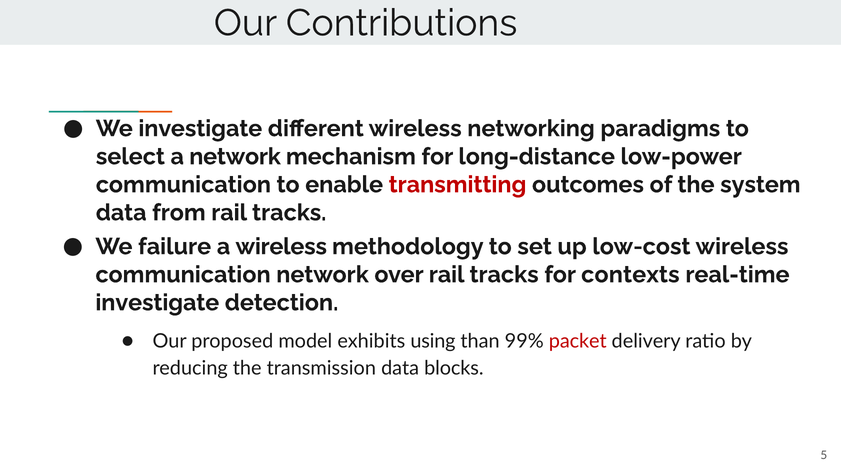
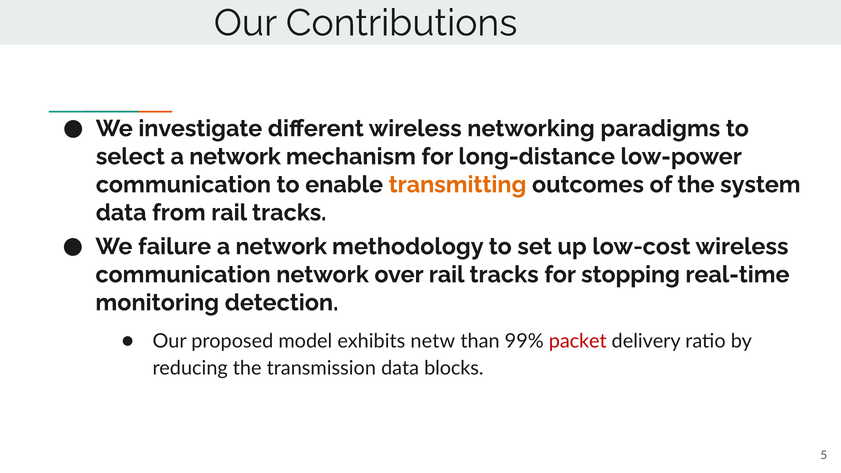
transmitting colour: red -> orange
wireless at (281, 247): wireless -> network
contexts: contexts -> stopping
investigate at (157, 303): investigate -> monitoring
using: using -> netw
